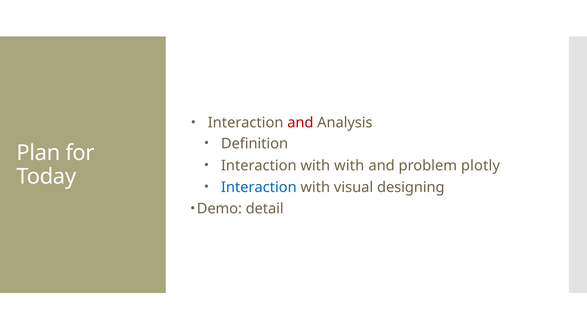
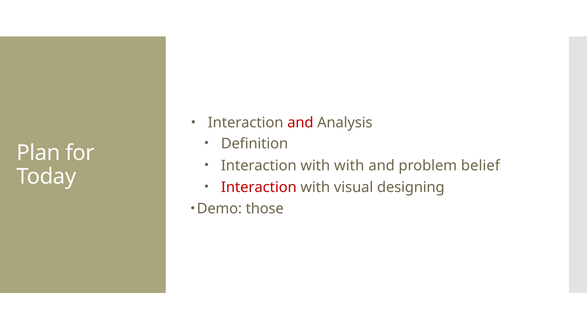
plotly: plotly -> belief
Interaction at (259, 187) colour: blue -> red
detail: detail -> those
